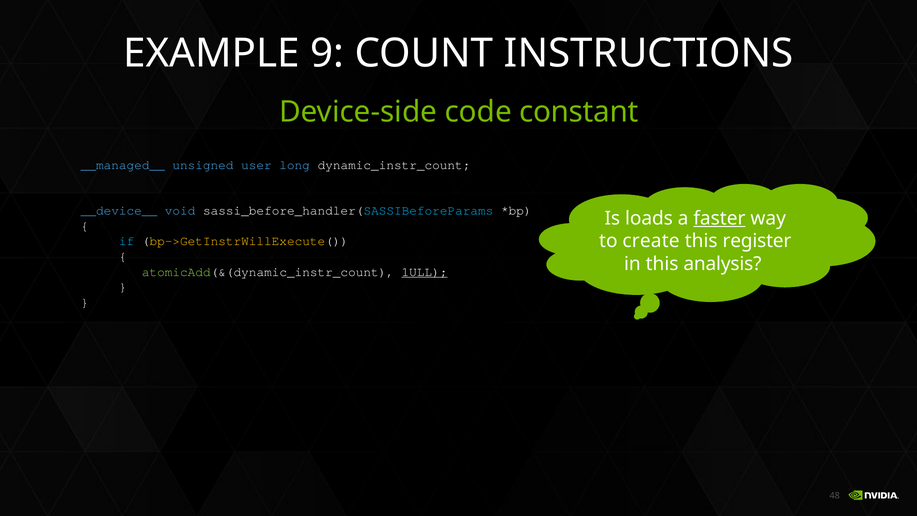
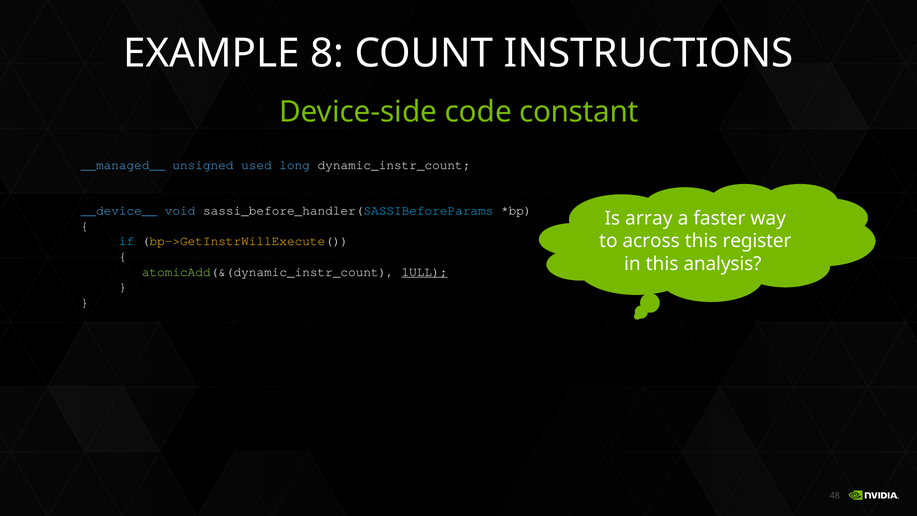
9: 9 -> 8
user: user -> used
loads: loads -> array
faster underline: present -> none
create: create -> across
